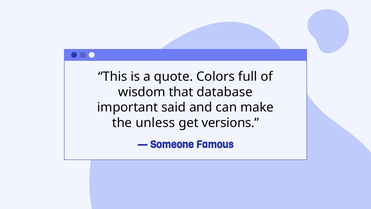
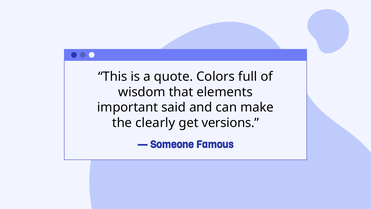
database: database -> elements
unless: unless -> clearly
